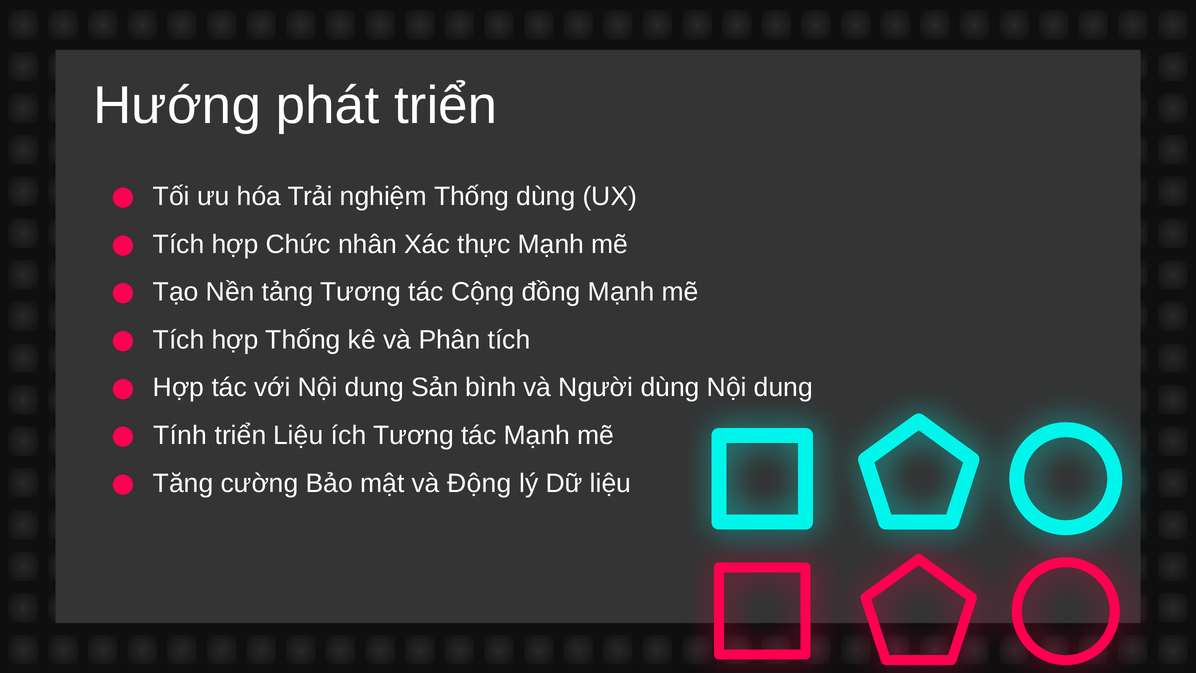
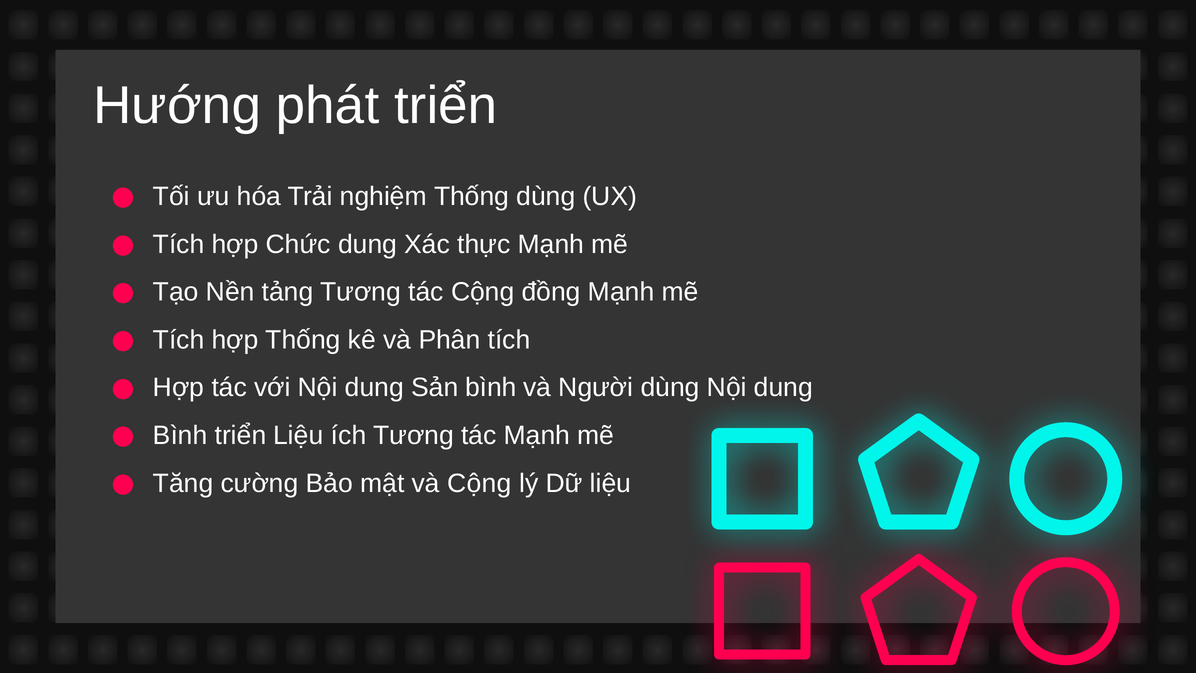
Chức nhân: nhân -> dung
Tính at (180, 435): Tính -> Bình
và Động: Động -> Cộng
